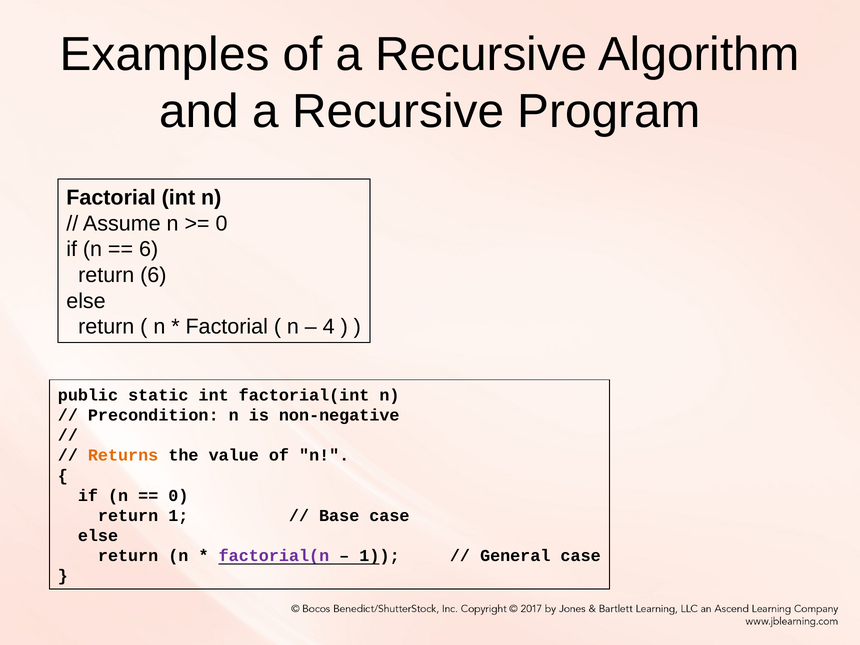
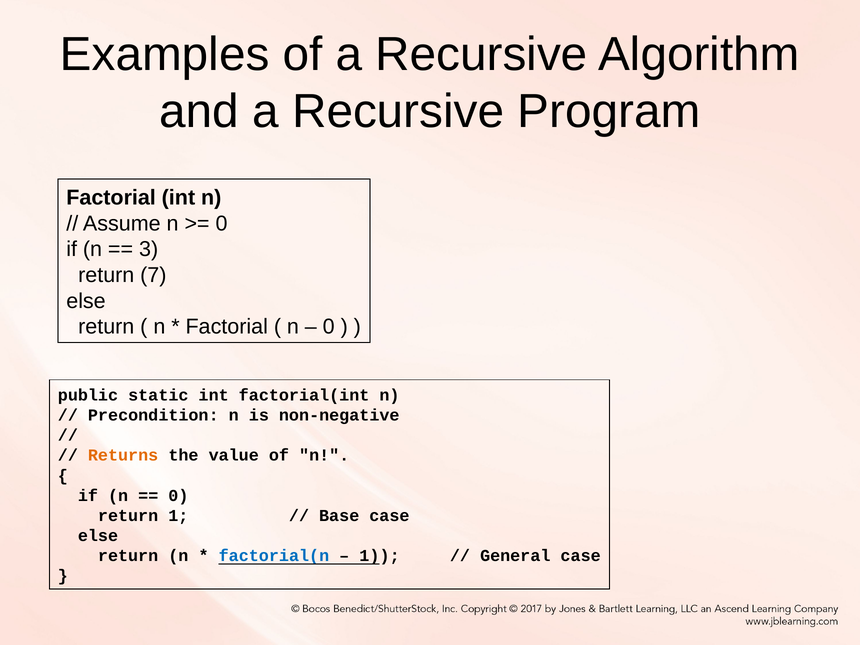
6 at (149, 249): 6 -> 3
return 6: 6 -> 7
4 at (329, 327): 4 -> 0
factorial(n colour: purple -> blue
